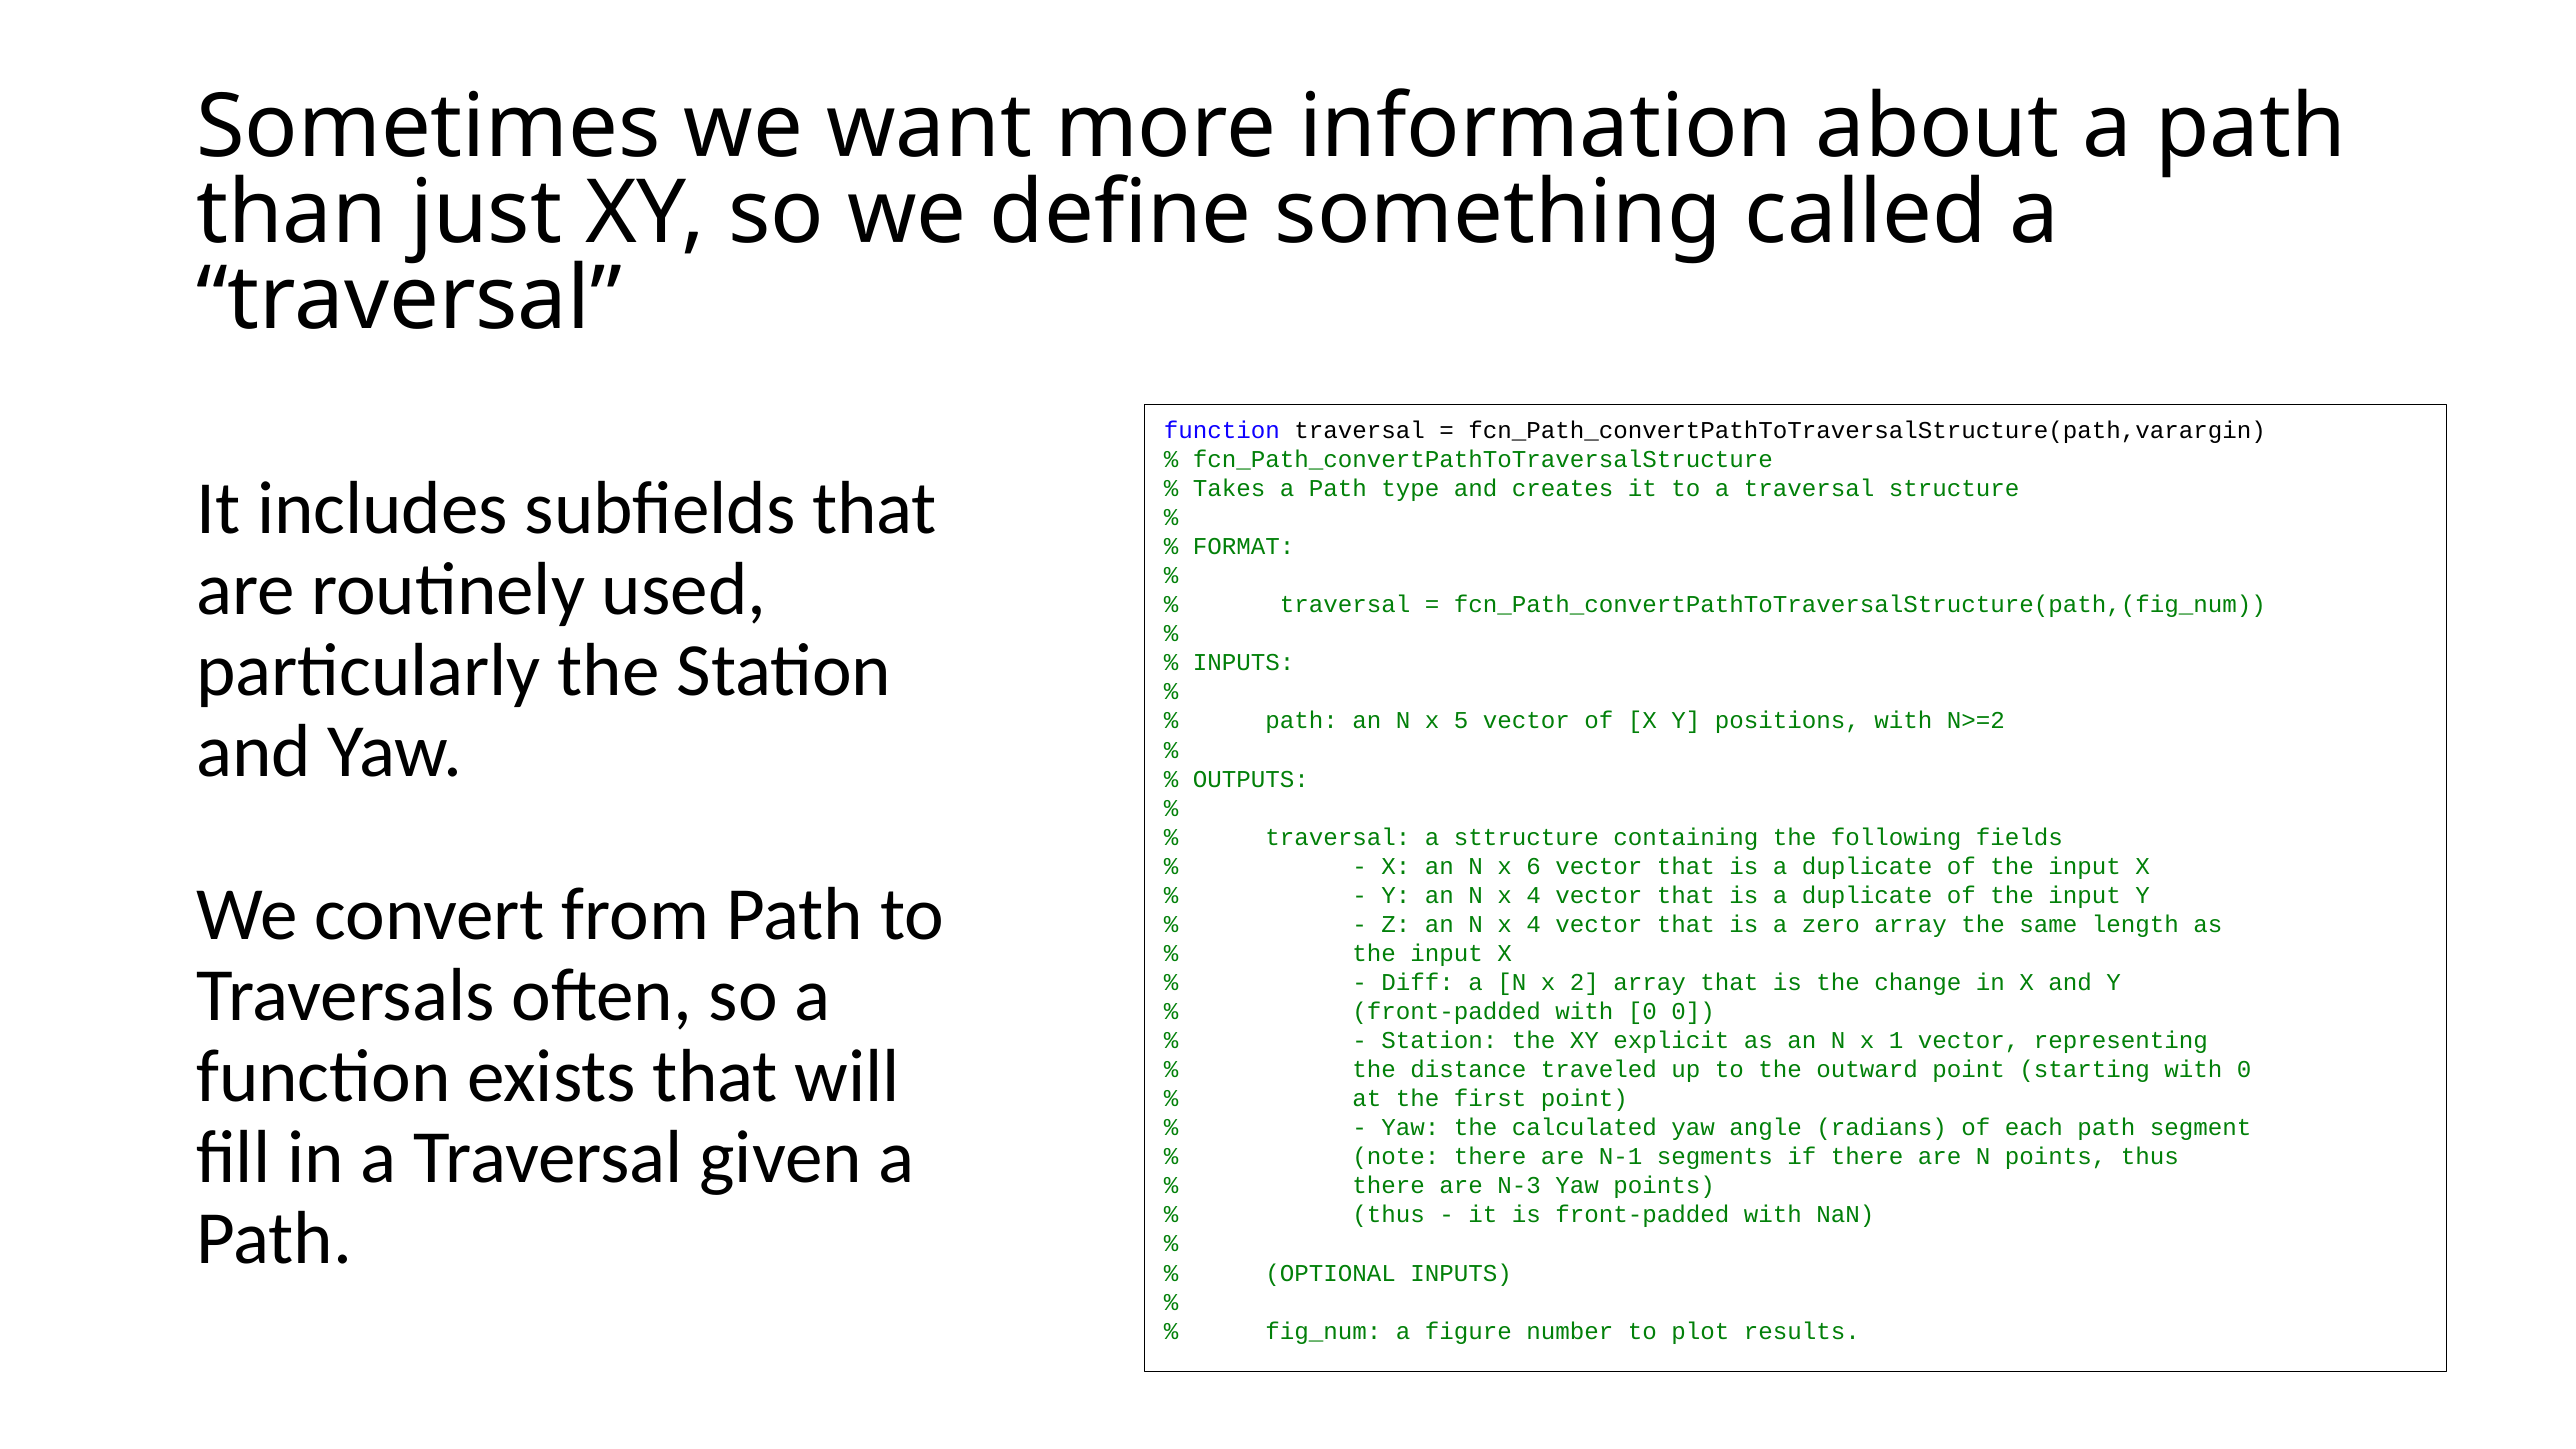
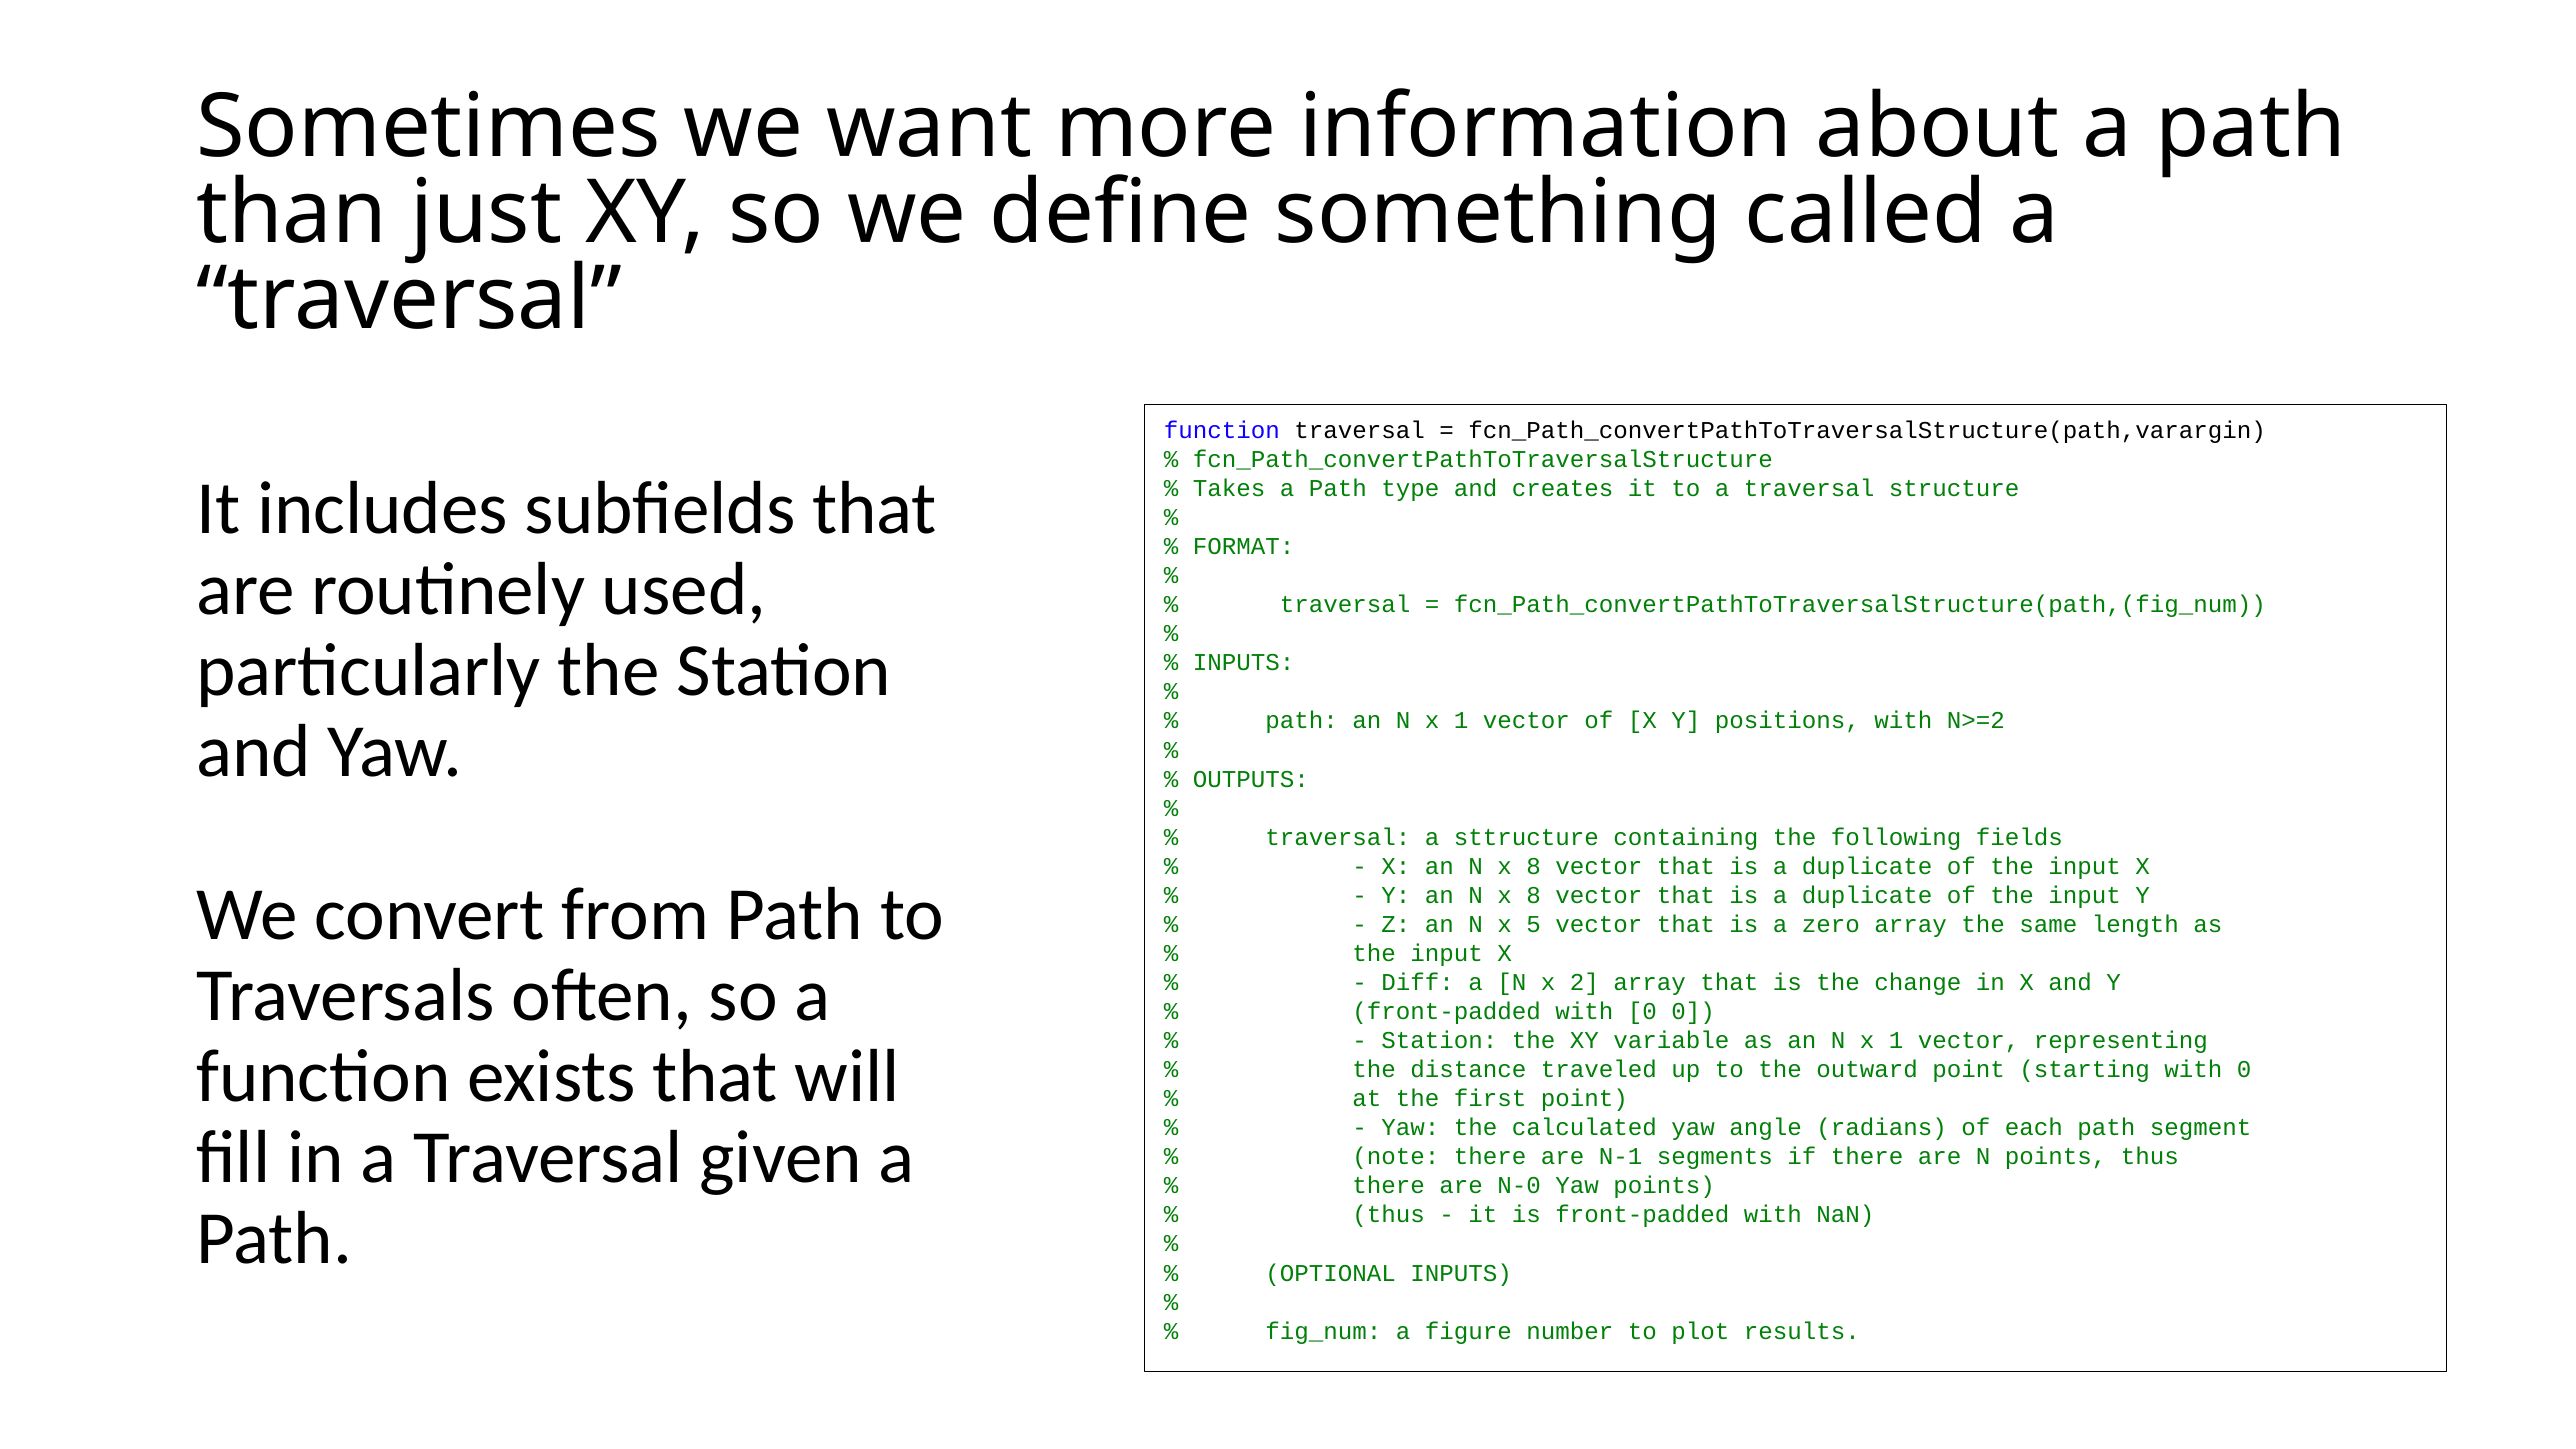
5 at (1461, 721): 5 -> 1
6 at (1534, 866): 6 -> 8
4 at (1534, 895): 4 -> 8
4 at (1534, 924): 4 -> 5
explicit: explicit -> variable
N-3: N-3 -> N-0
